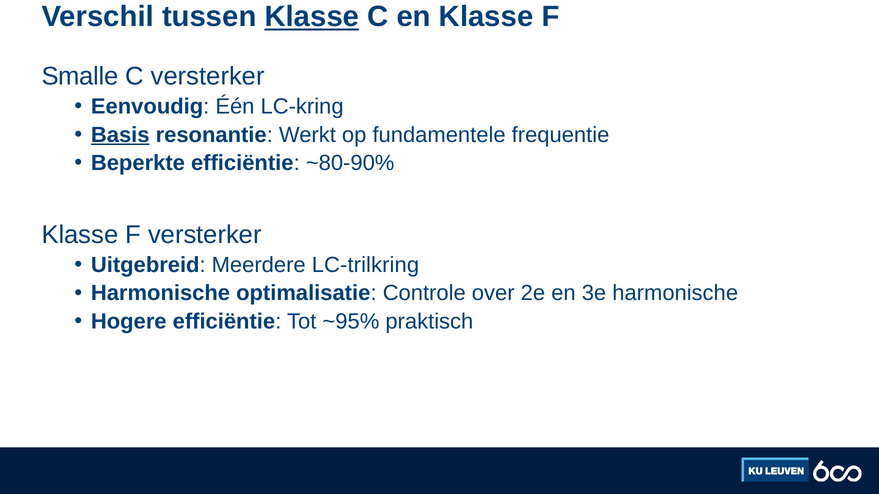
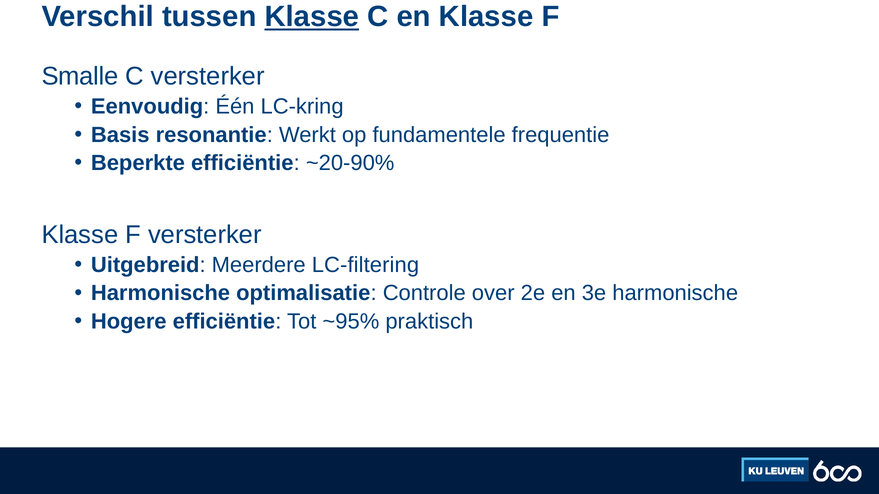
Basis underline: present -> none
~80-90%: ~80-90% -> ~20-90%
LC-trilkring: LC-trilkring -> LC-filtering
